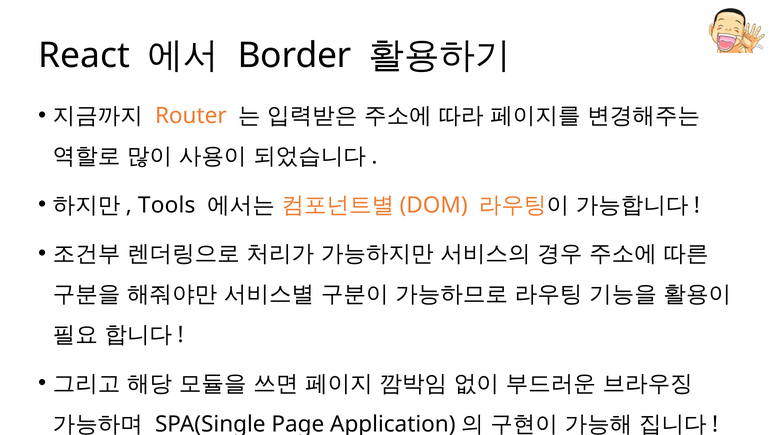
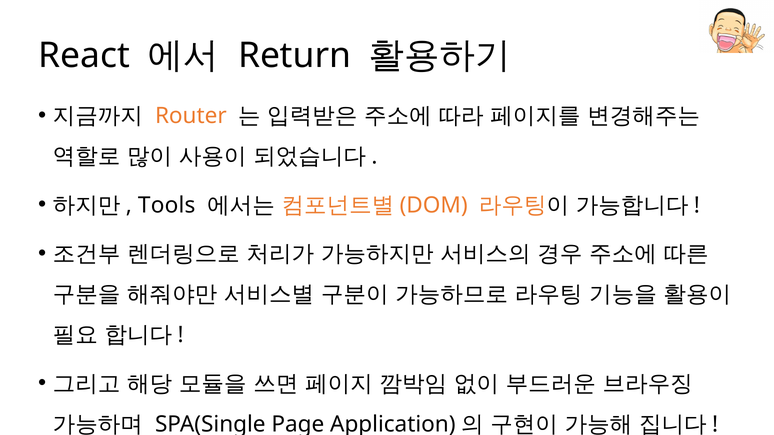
Border: Border -> Return
